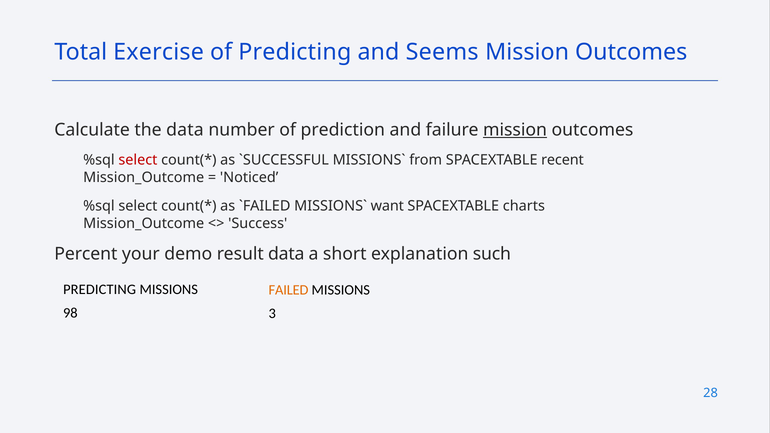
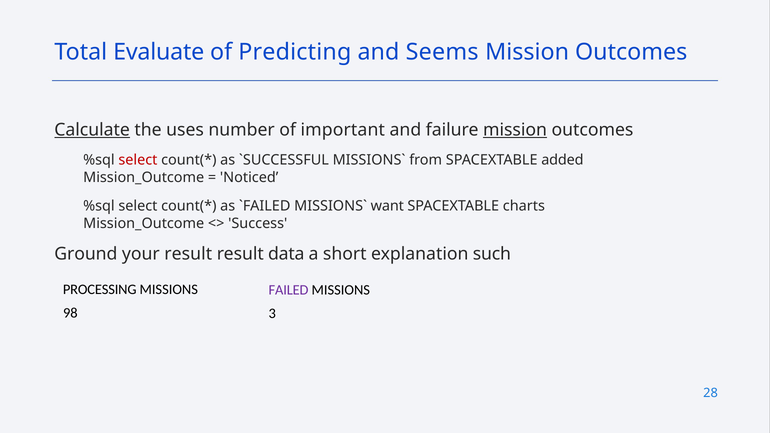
Exercise: Exercise -> Evaluate
Calculate underline: none -> present
the data: data -> uses
prediction: prediction -> important
recent: recent -> added
Percent: Percent -> Ground
your demo: demo -> result
PREDICTING at (100, 290): PREDICTING -> PROCESSING
FAILED colour: orange -> purple
